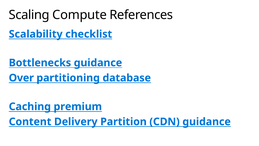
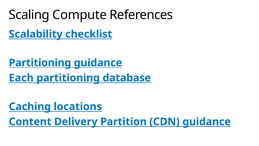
Bottlenecks at (40, 63): Bottlenecks -> Partitioning
Over: Over -> Each
premium: premium -> locations
